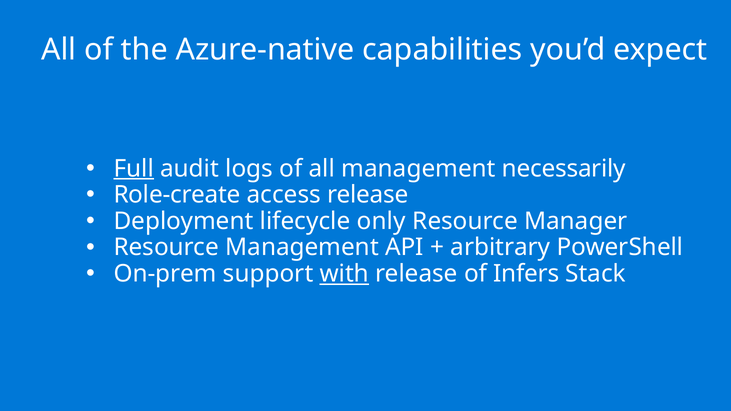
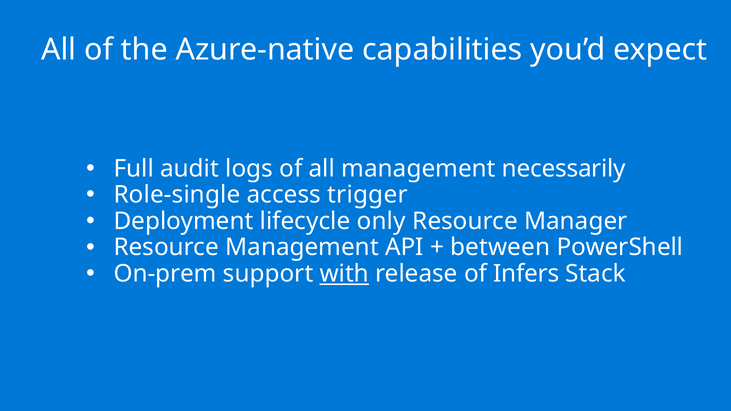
Full underline: present -> none
Role-create: Role-create -> Role-single
access release: release -> trigger
arbitrary: arbitrary -> between
